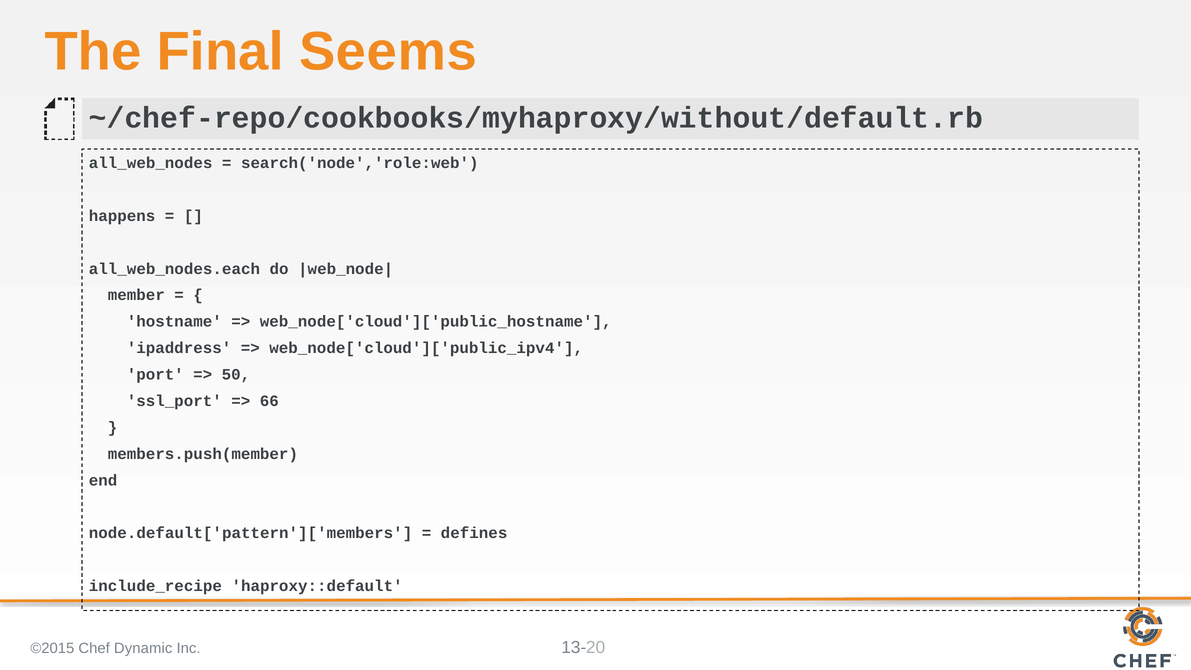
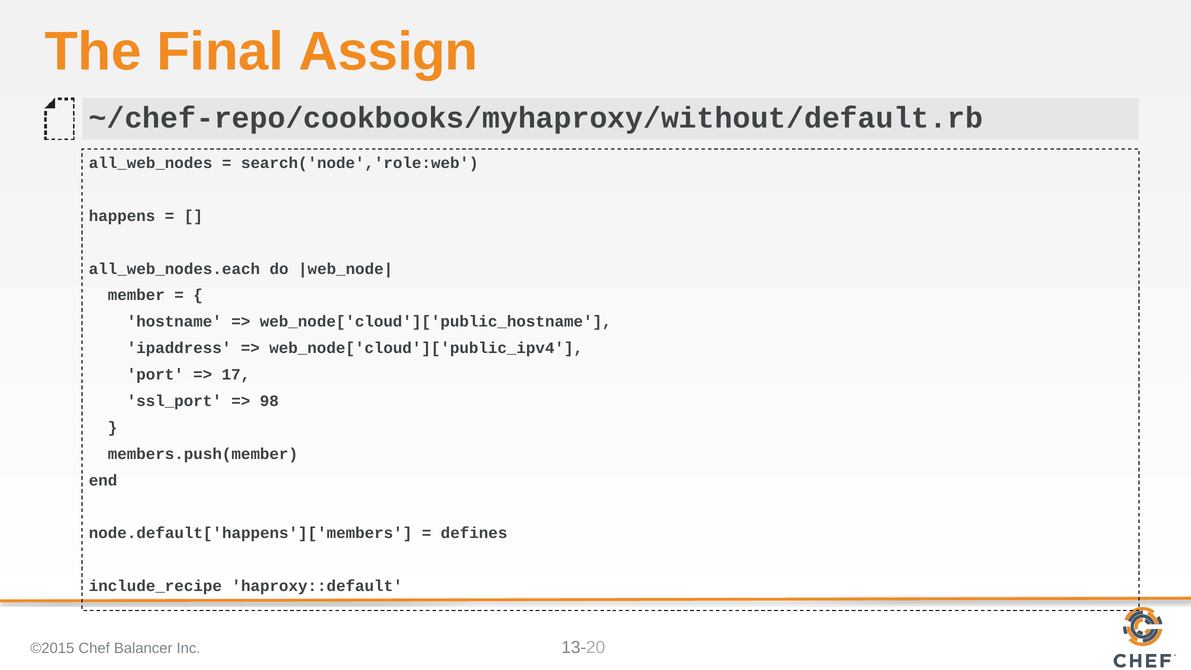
Seems: Seems -> Assign
50: 50 -> 17
66: 66 -> 98
node.default['pattern']['members: node.default['pattern']['members -> node.default['happens']['members
Dynamic: Dynamic -> Balancer
